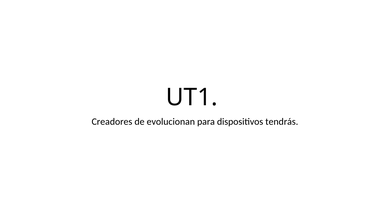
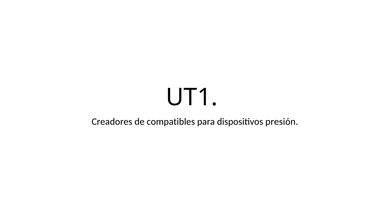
evolucionan: evolucionan -> compatibles
tendrás: tendrás -> presión
